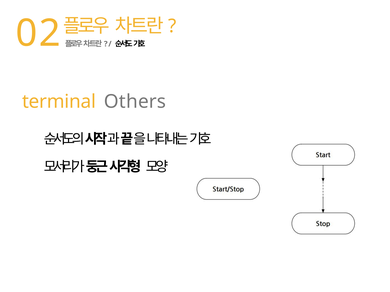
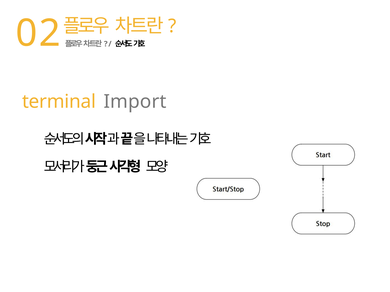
Others: Others -> Import
